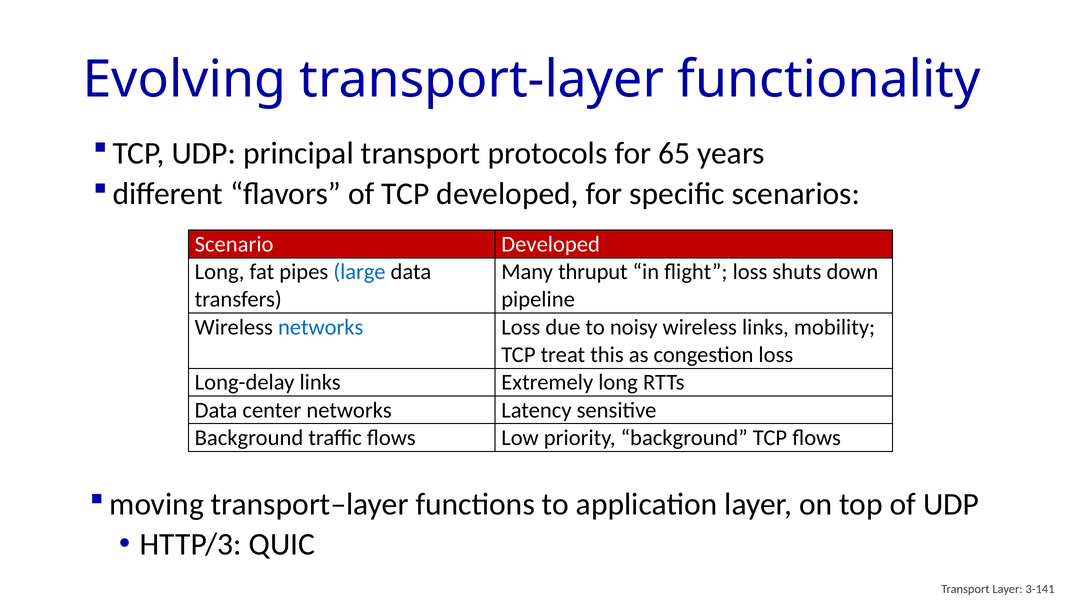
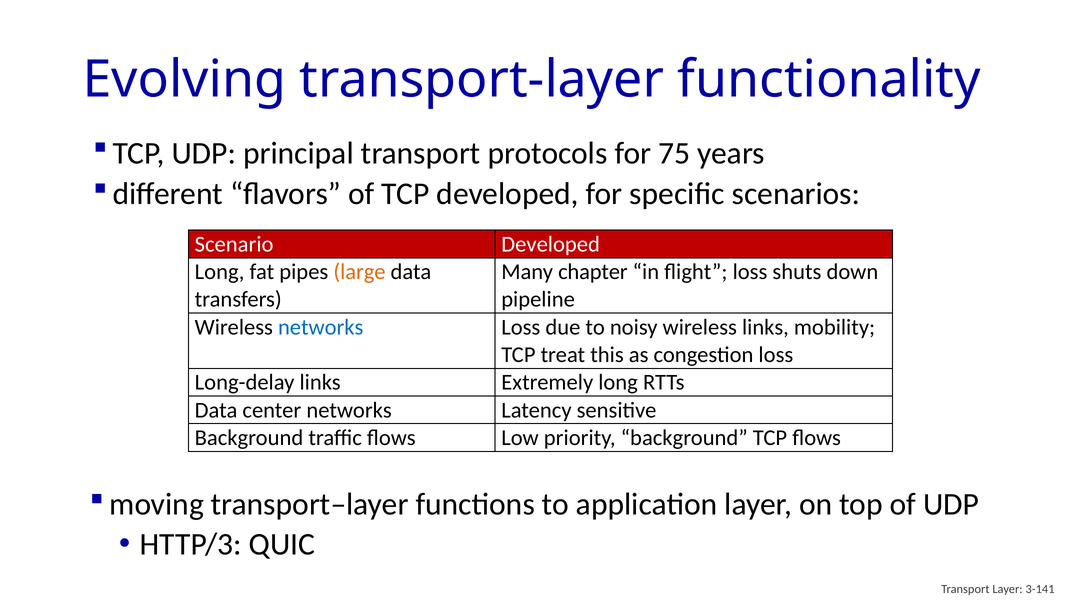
65: 65 -> 75
large colour: blue -> orange
thruput: thruput -> chapter
